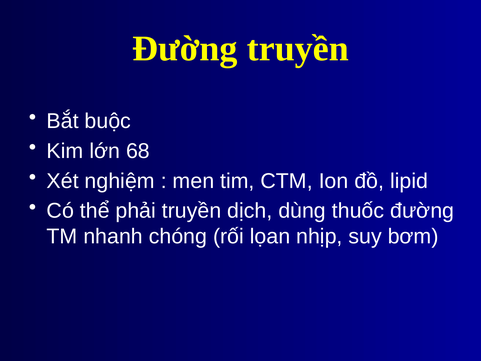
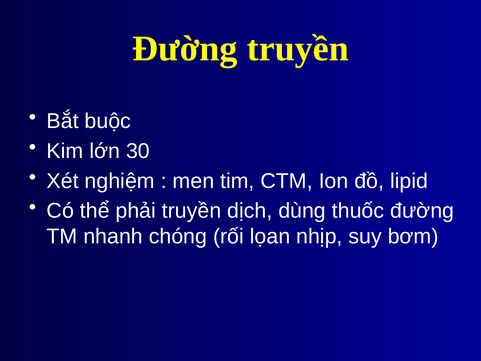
68: 68 -> 30
